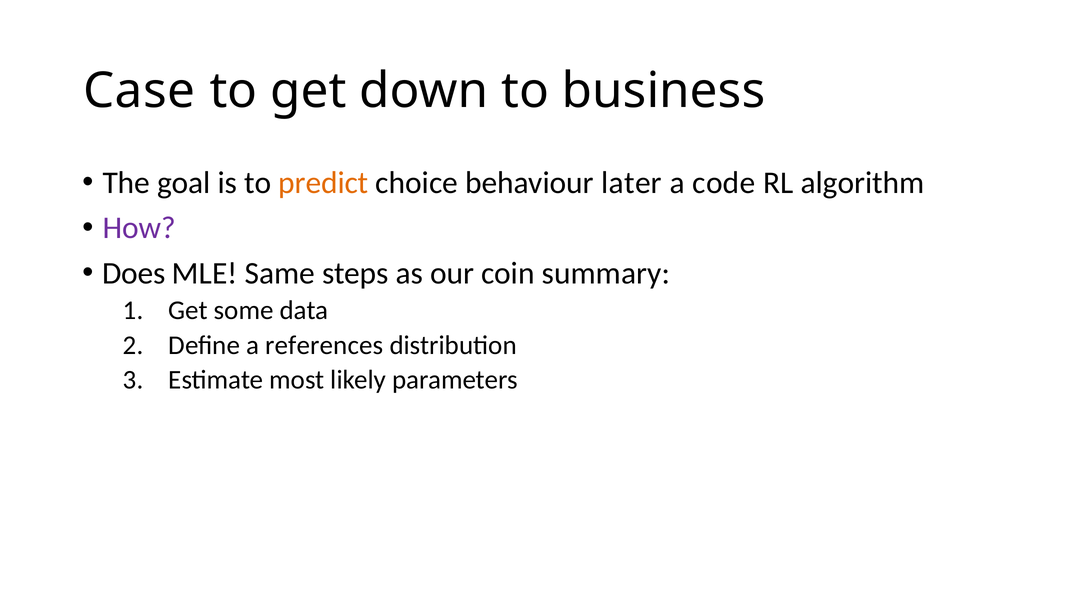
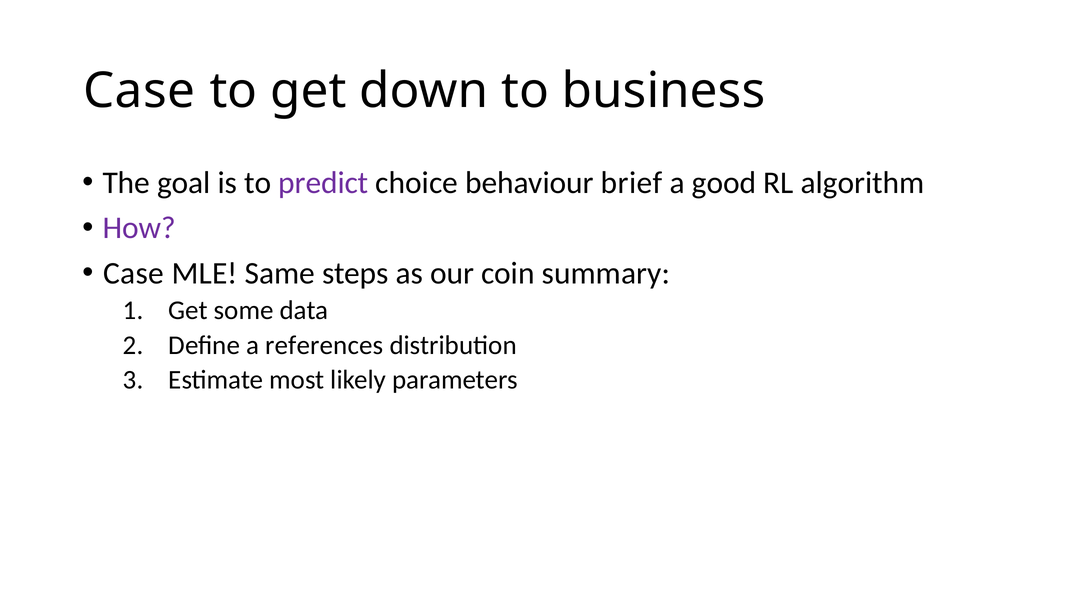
predict colour: orange -> purple
later: later -> brief
code: code -> good
Does at (134, 273): Does -> Case
